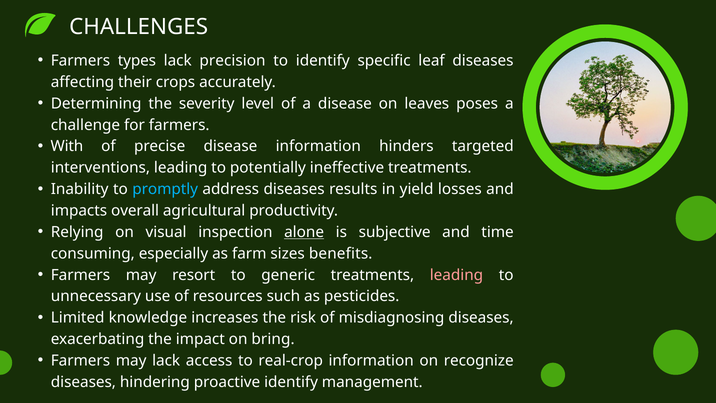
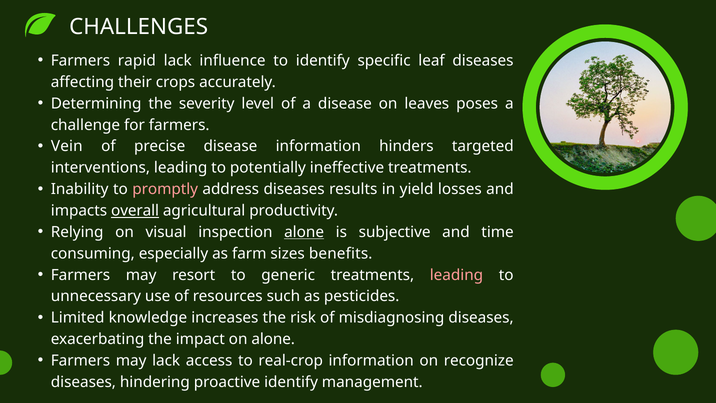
types: types -> rapid
precision: precision -> influence
With: With -> Vein
promptly colour: light blue -> pink
overall underline: none -> present
on bring: bring -> alone
